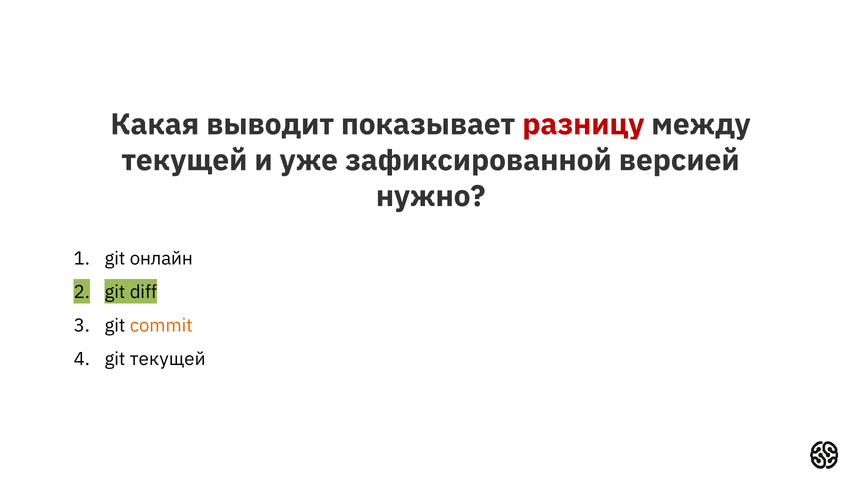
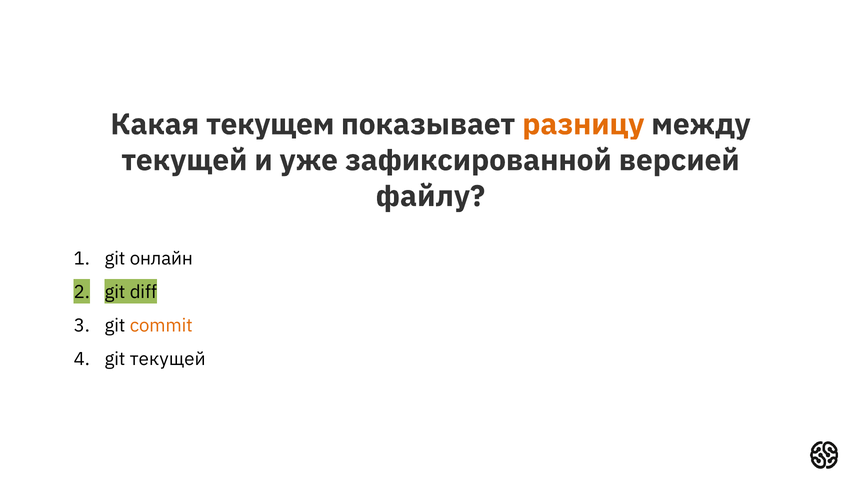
выводит: выводит -> текущем
разницу colour: red -> orange
нужно: нужно -> файлу
